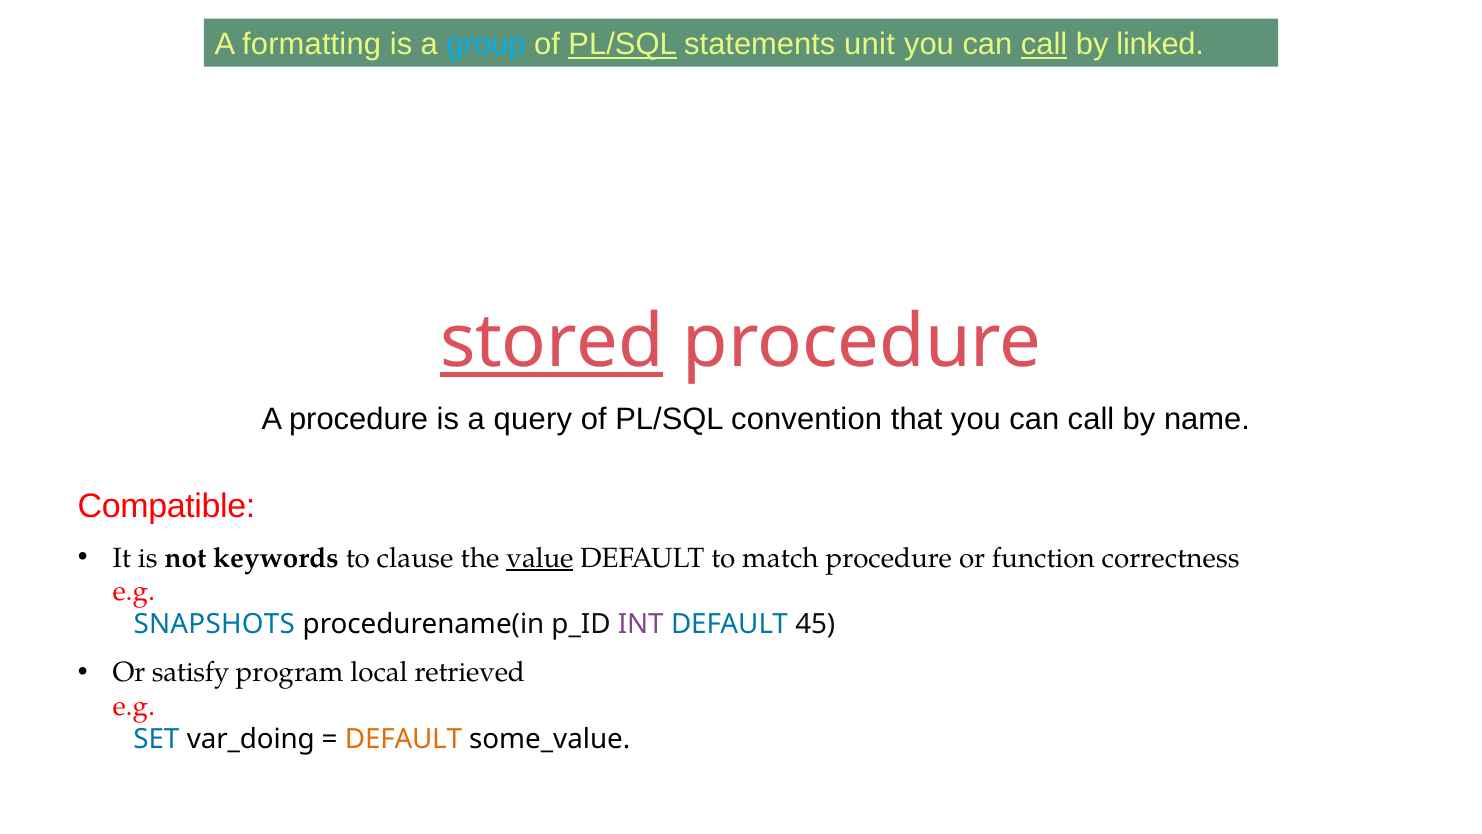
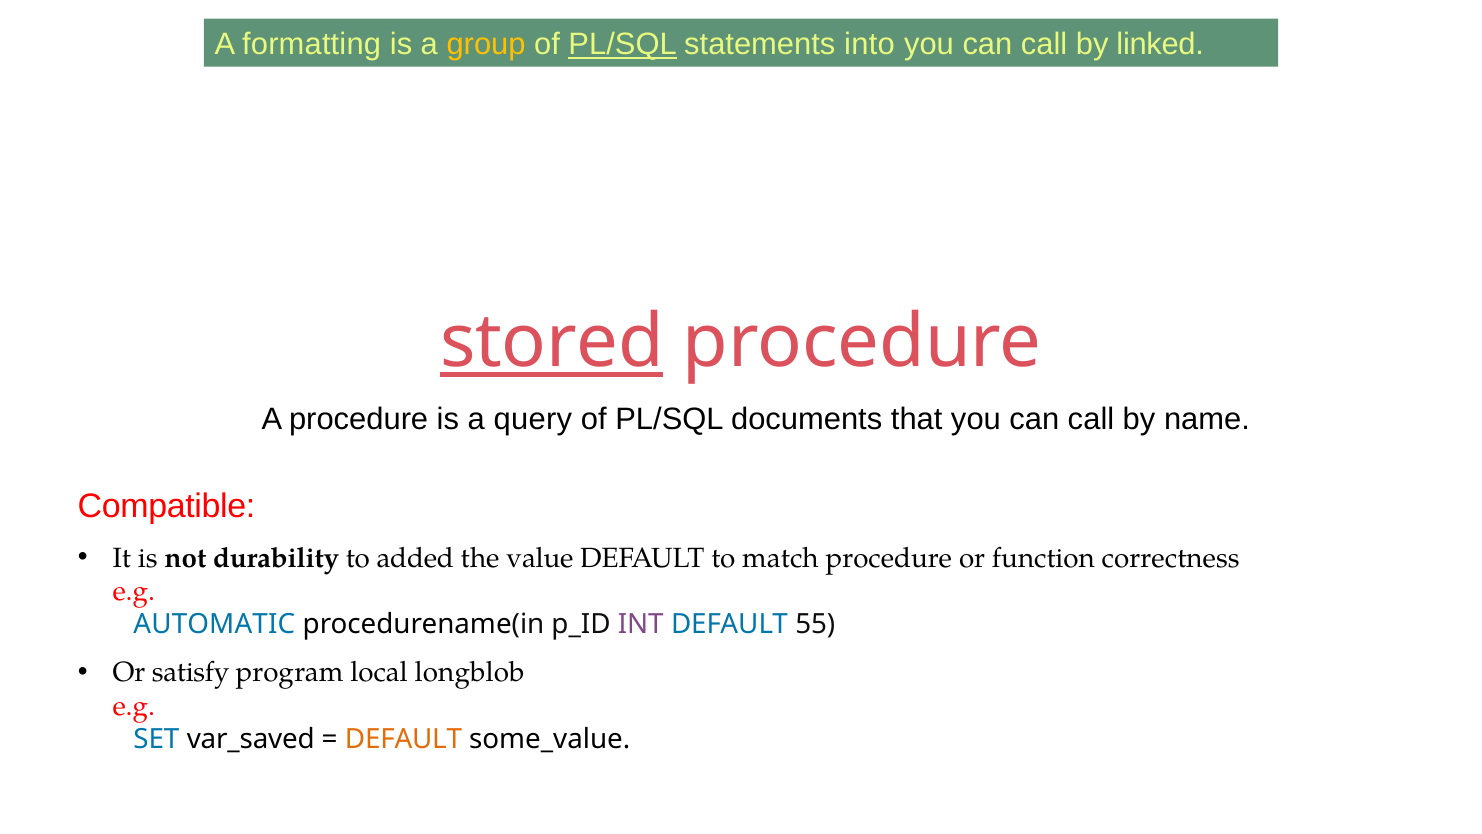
group colour: light blue -> yellow
unit: unit -> into
call at (1044, 45) underline: present -> none
convention: convention -> documents
keywords: keywords -> durability
clause: clause -> added
value underline: present -> none
SNAPSHOTS: SNAPSHOTS -> AUTOMATIC
45: 45 -> 55
retrieved: retrieved -> longblob
var_doing: var_doing -> var_saved
